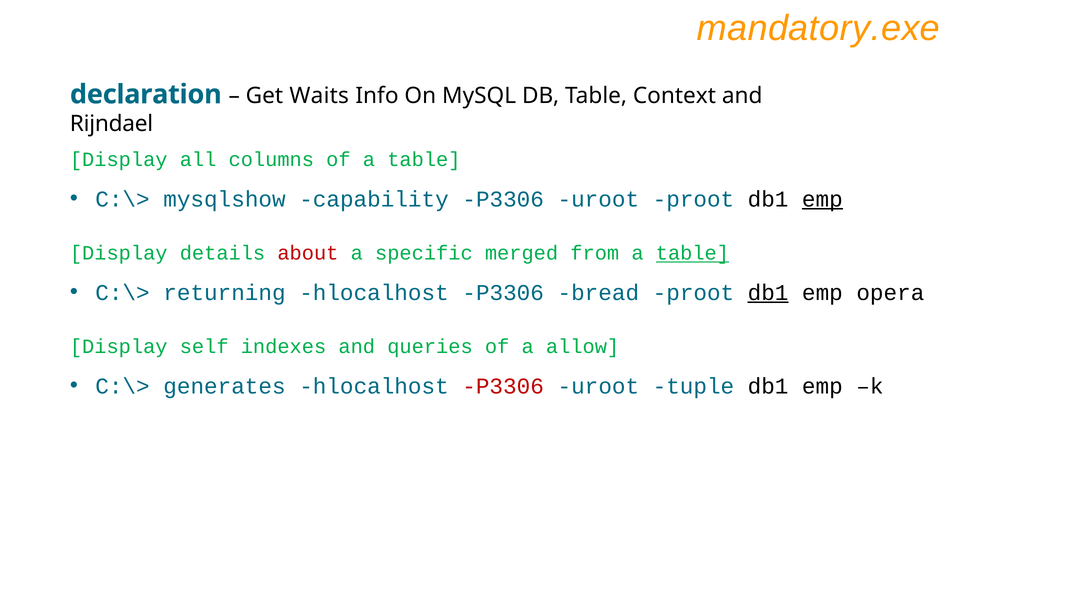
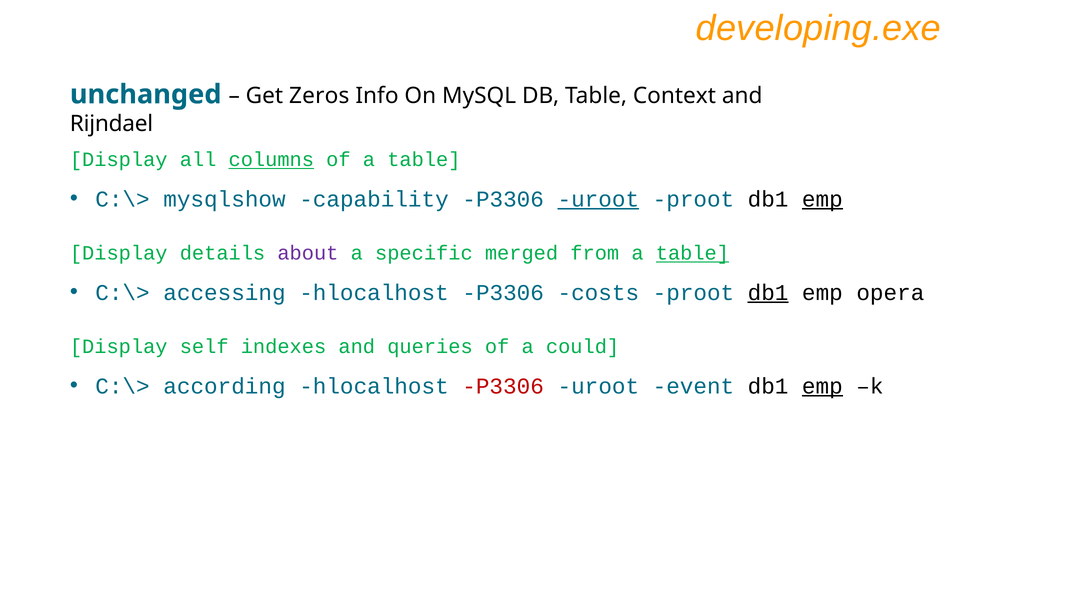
mandatory.exe: mandatory.exe -> developing.exe
declaration: declaration -> unchanged
Waits: Waits -> Zeros
columns underline: none -> present
uroot at (598, 199) underline: none -> present
about colour: red -> purple
returning: returning -> accessing
bread: bread -> costs
allow: allow -> could
generates: generates -> according
tuple: tuple -> event
emp at (822, 386) underline: none -> present
